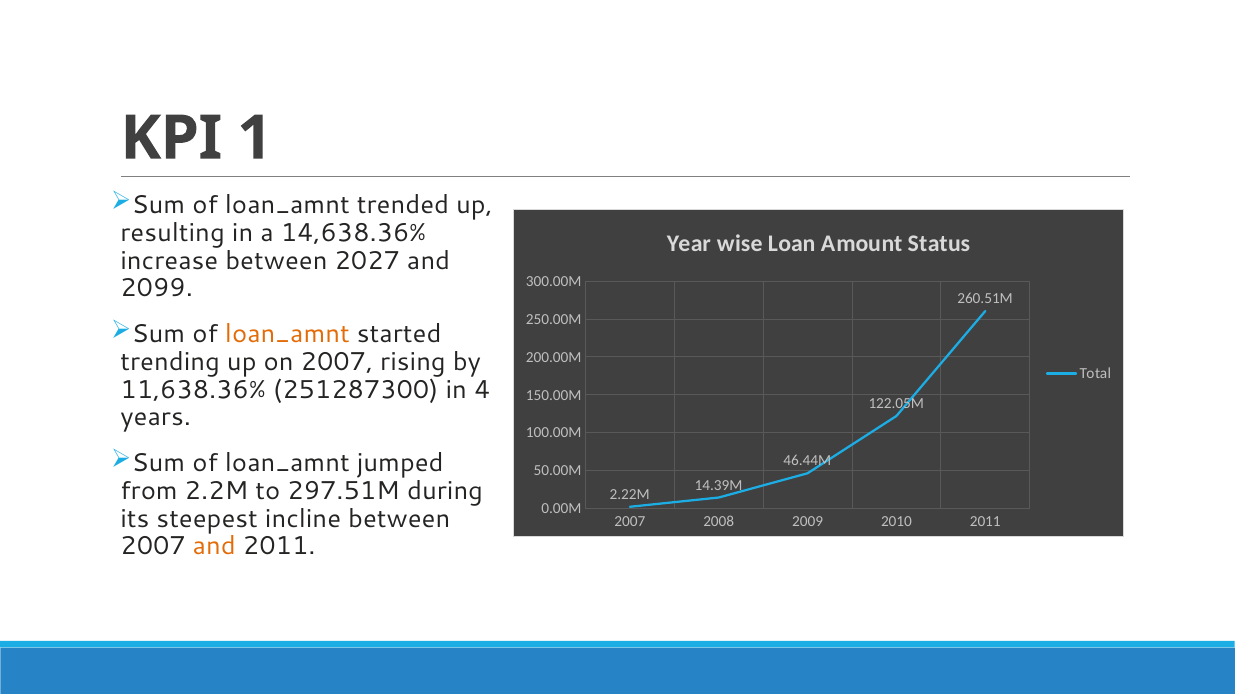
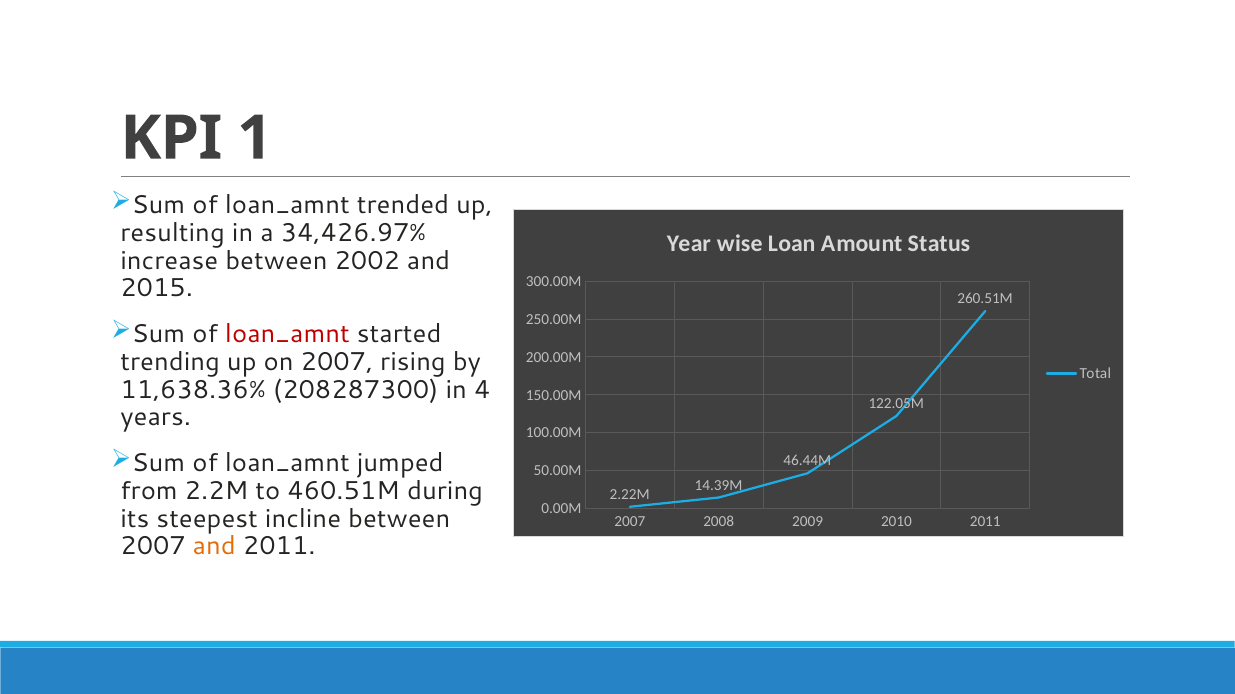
14,638.36%: 14,638.36% -> 34,426.97%
2027: 2027 -> 2002
2099: 2099 -> 2015
loan_amnt at (287, 335) colour: orange -> red
251287300: 251287300 -> 208287300
297.51M: 297.51M -> 460.51M
